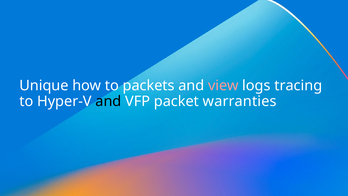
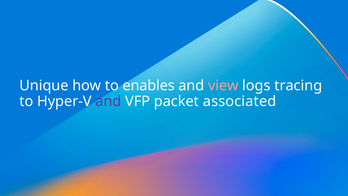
packets: packets -> enables
and at (108, 101) colour: black -> purple
warranties: warranties -> associated
